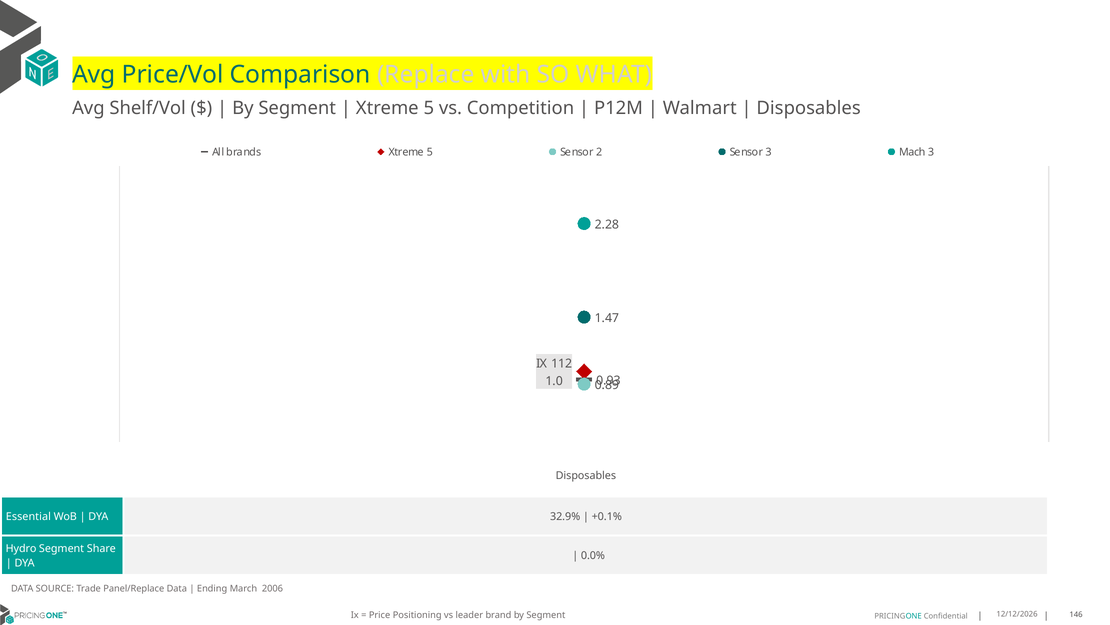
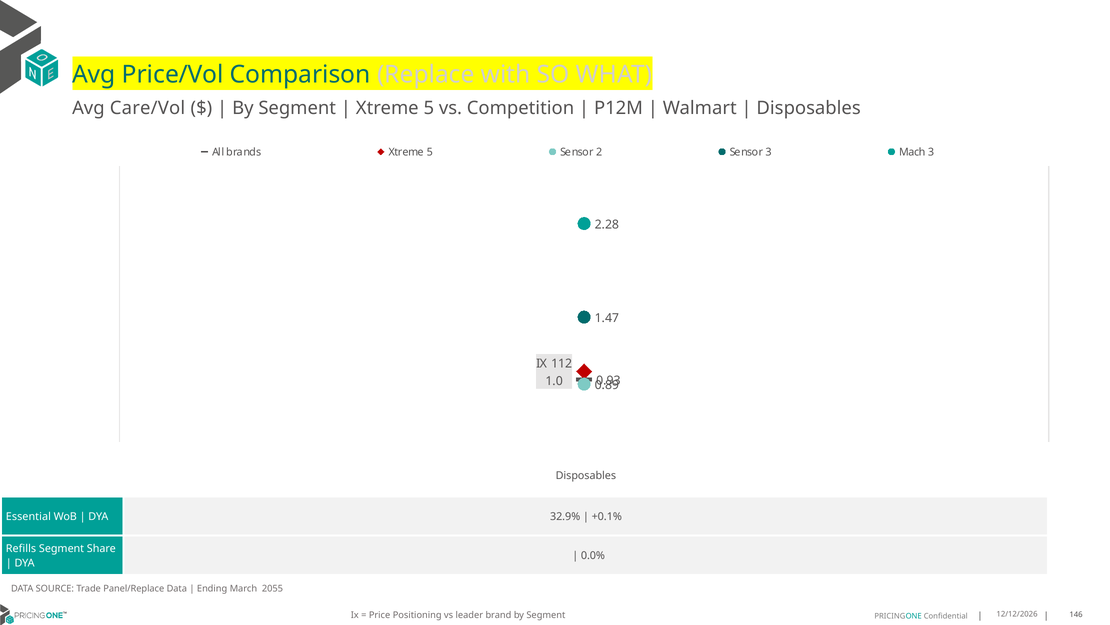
Shelf/Vol: Shelf/Vol -> Care/Vol
Hydro: Hydro -> Refills
2006: 2006 -> 2055
